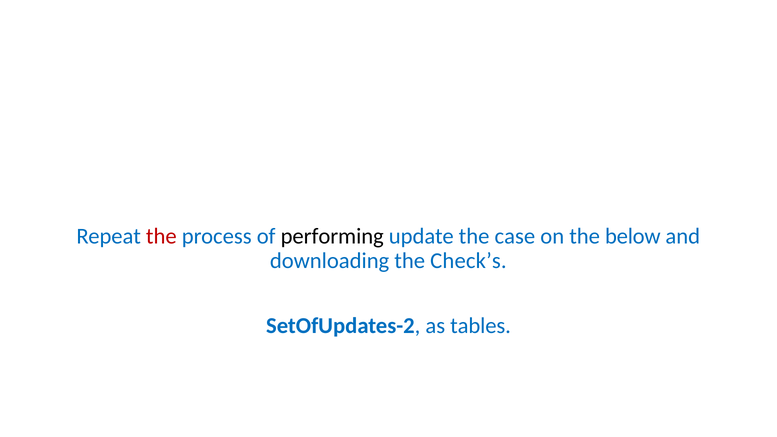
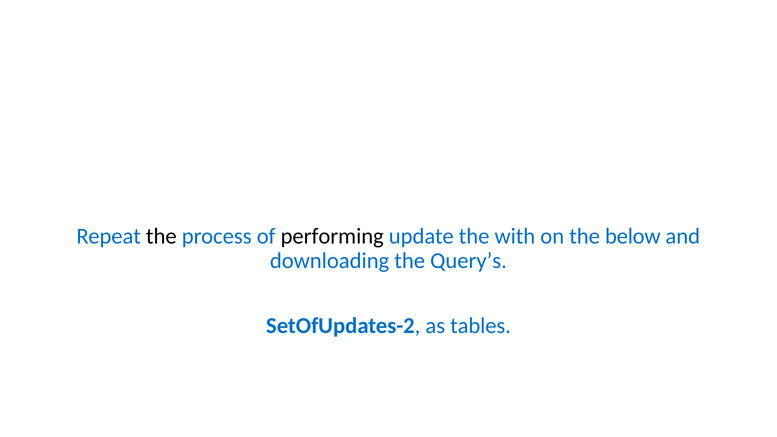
the at (161, 236) colour: red -> black
case: case -> with
Check’s: Check’s -> Query’s
